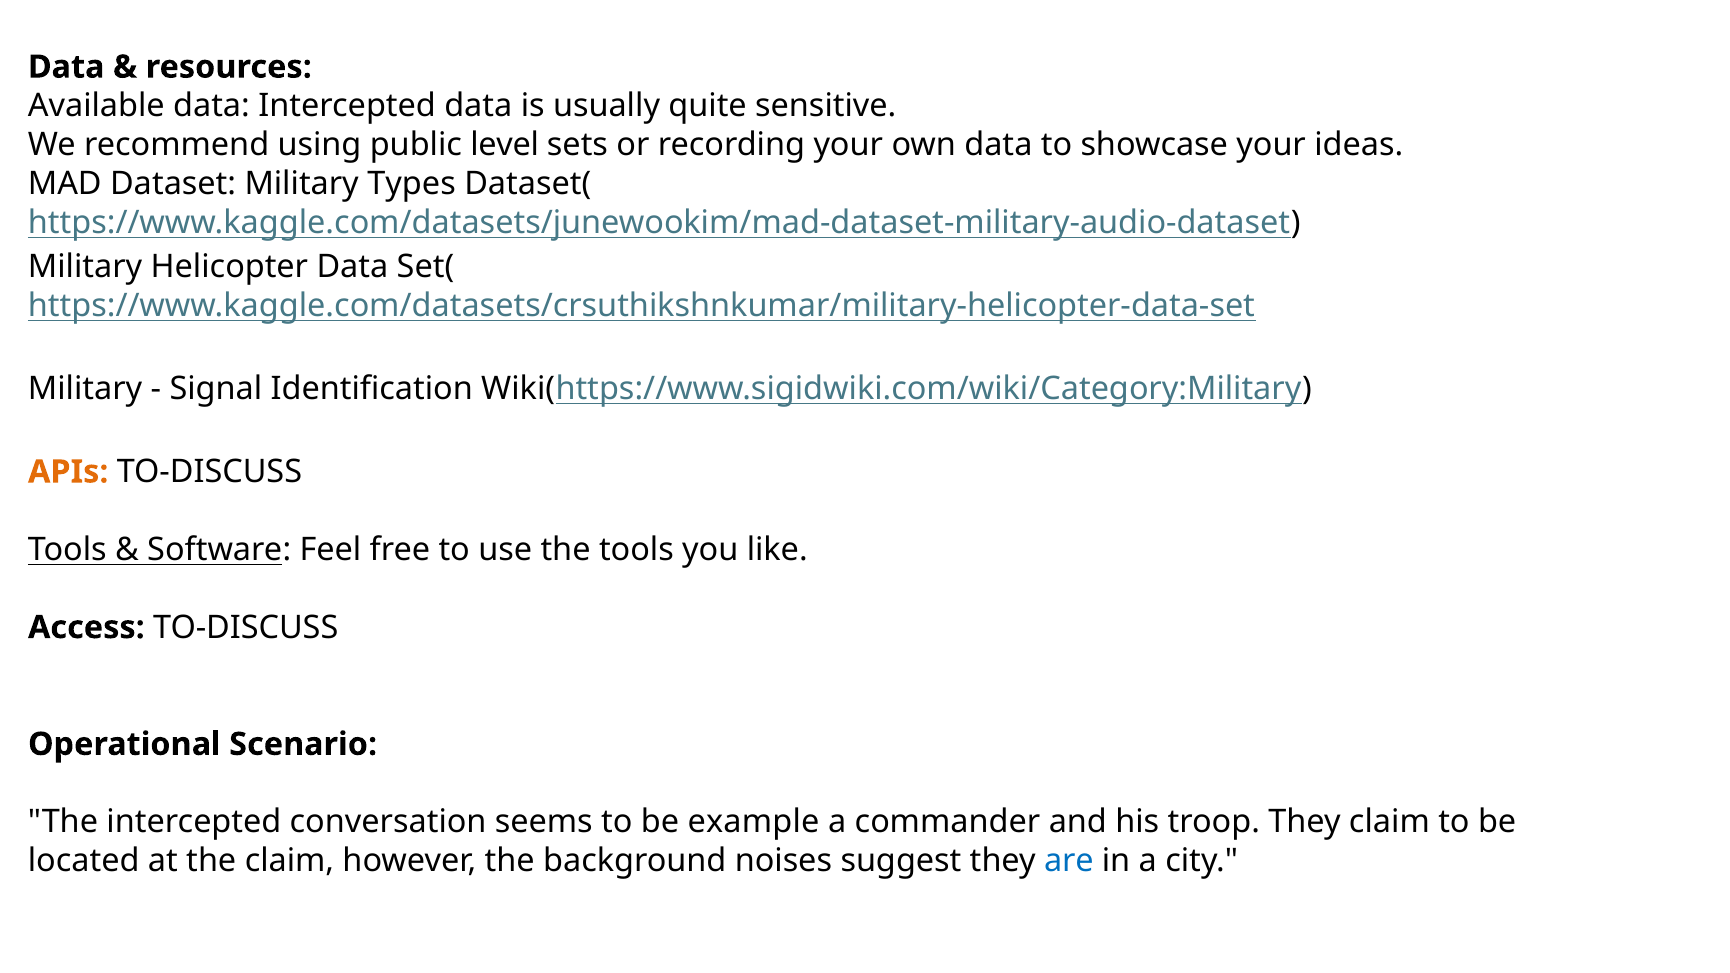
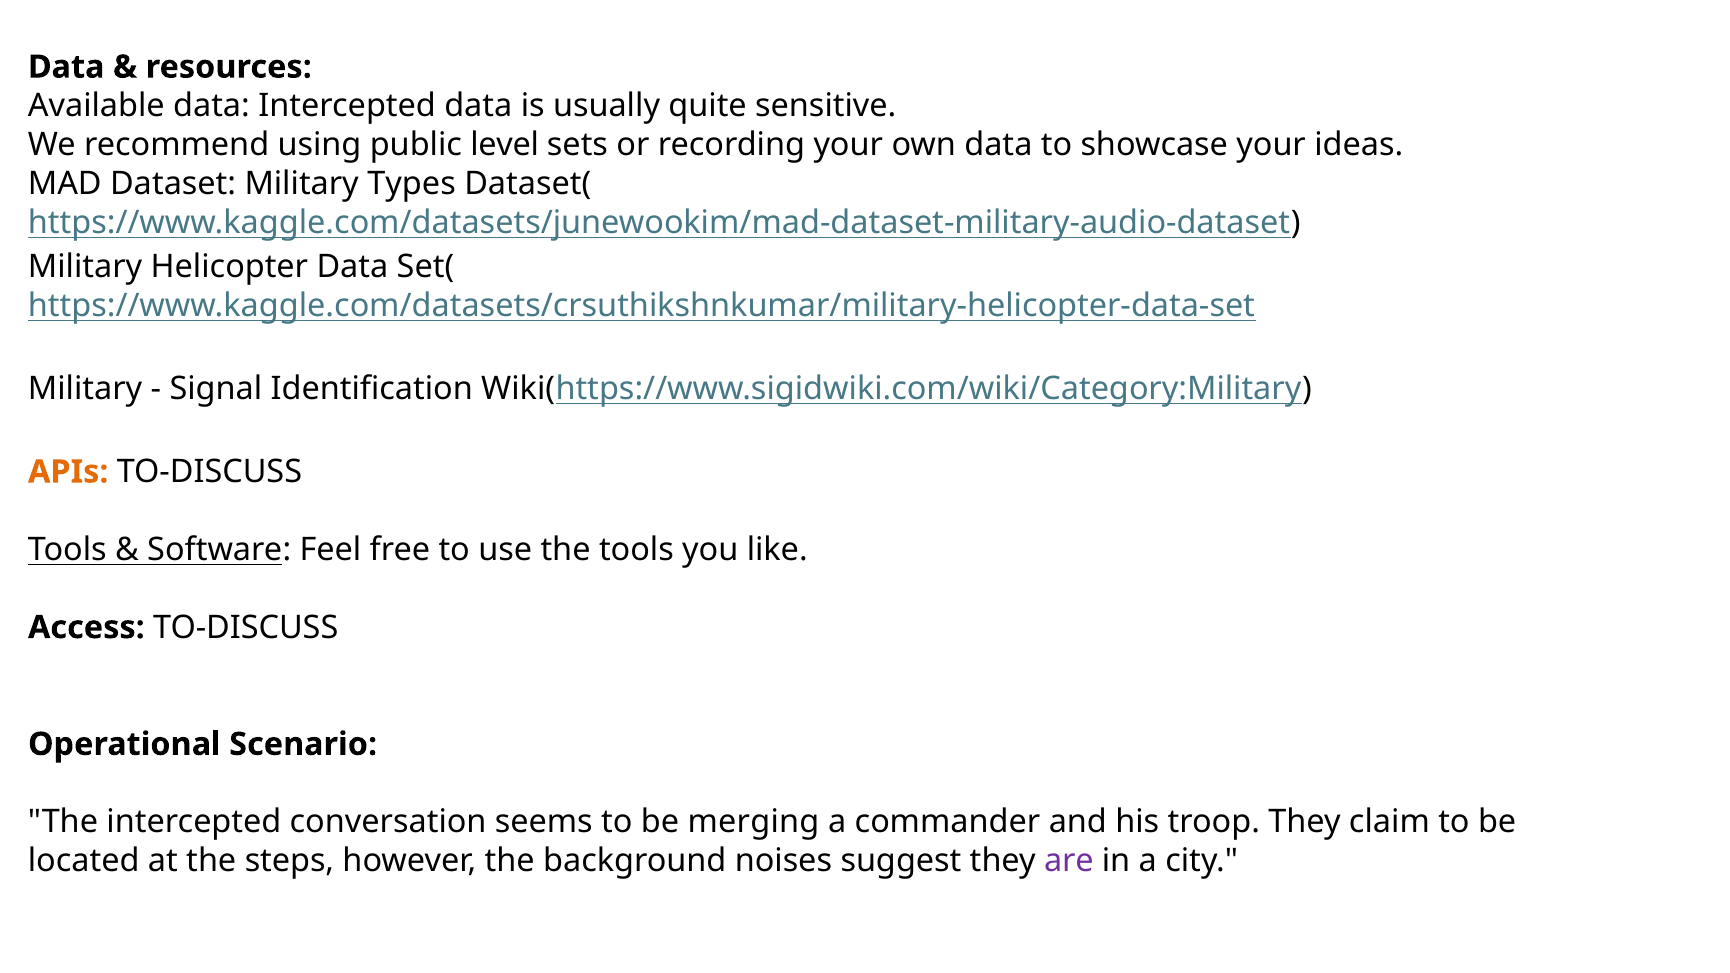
example: example -> merging
the claim: claim -> steps
are colour: blue -> purple
